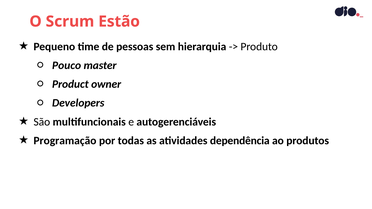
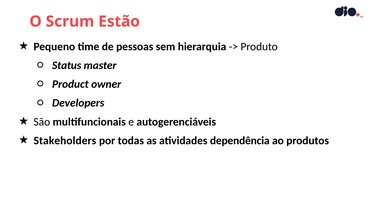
Pouco: Pouco -> Status
Programação: Programação -> Stakeholders
